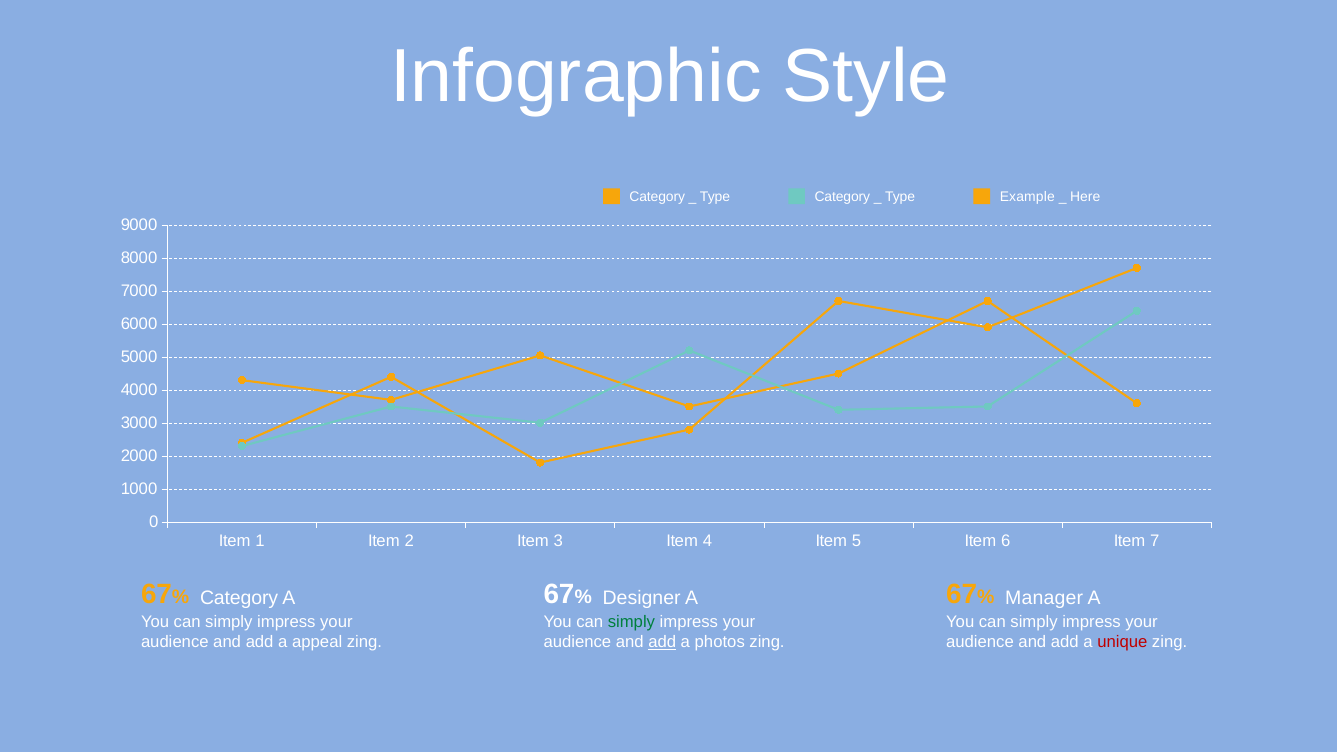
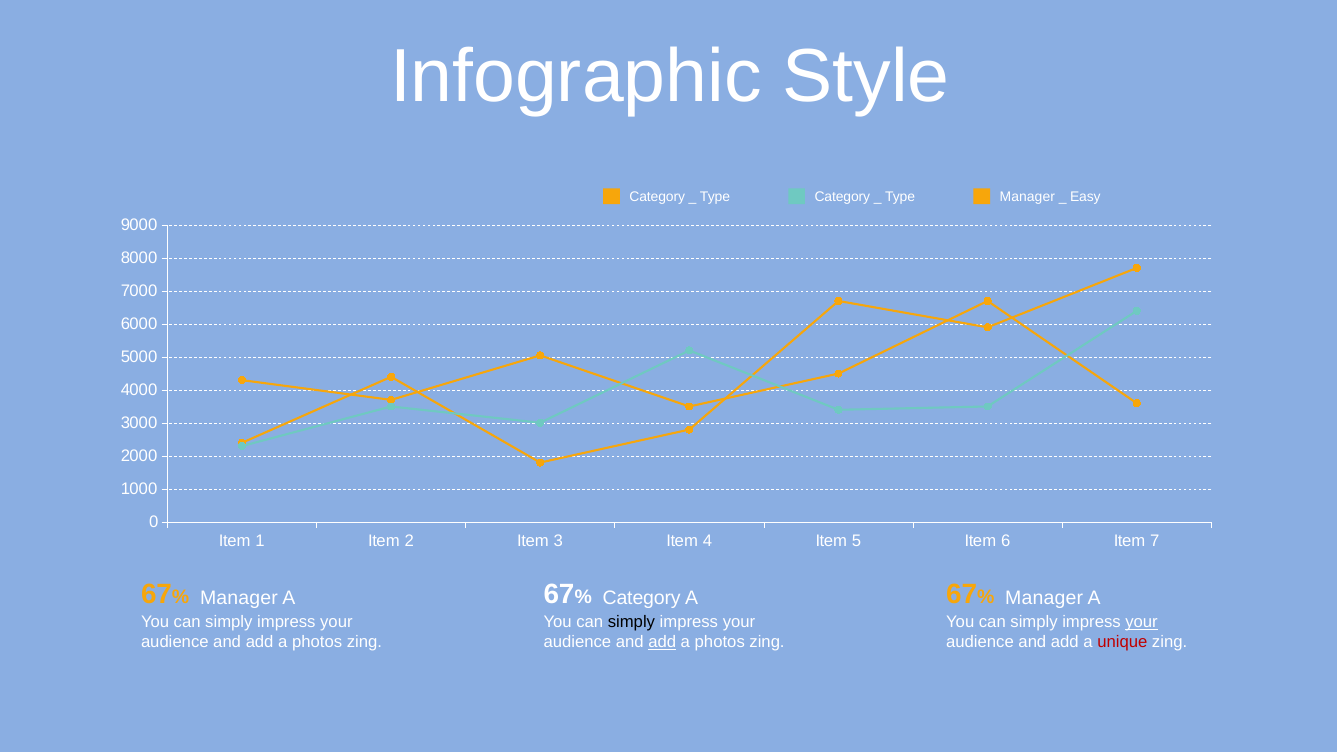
Type Example: Example -> Manager
Here: Here -> Easy
Category at (239, 598): Category -> Manager
Designer at (642, 598): Designer -> Category
simply at (631, 622) colour: green -> black
your at (1142, 622) underline: none -> present
appeal at (317, 642): appeal -> photos
